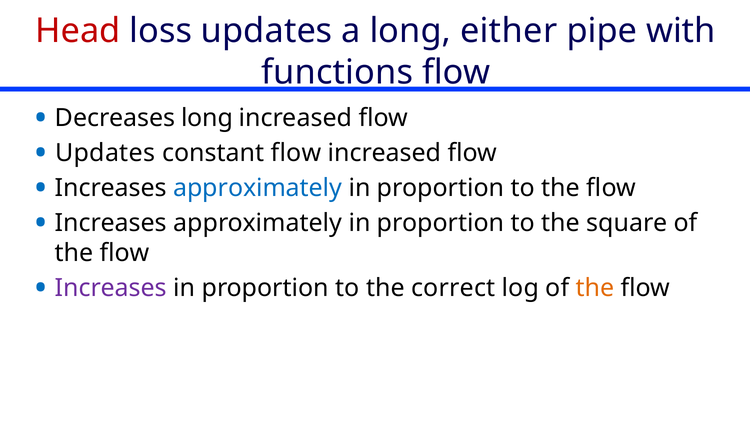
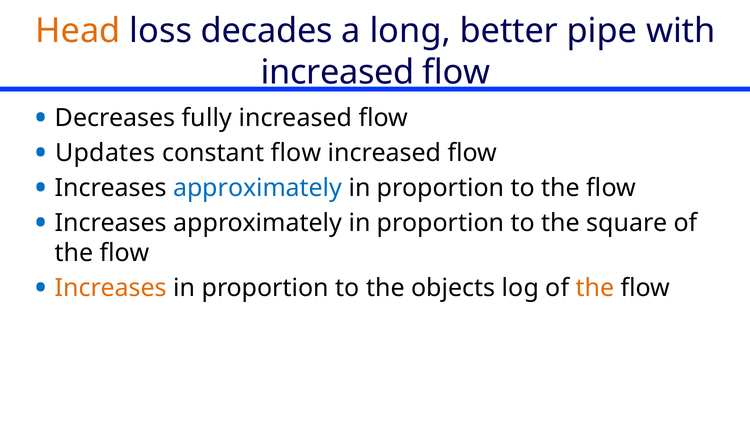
Head colour: red -> orange
loss updates: updates -> decades
either: either -> better
functions at (337, 72): functions -> increased
Decreases long: long -> fully
Increases at (111, 288) colour: purple -> orange
correct: correct -> objects
